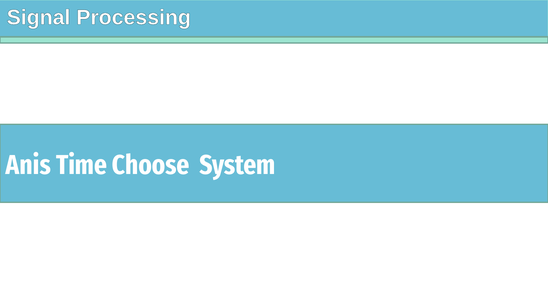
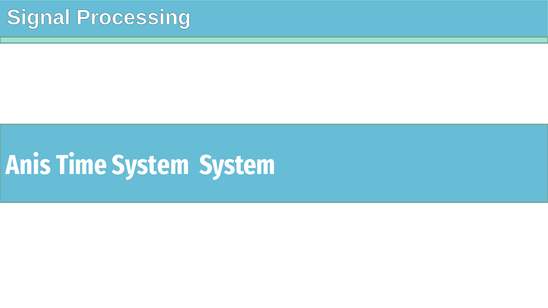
Time Choose: Choose -> System
